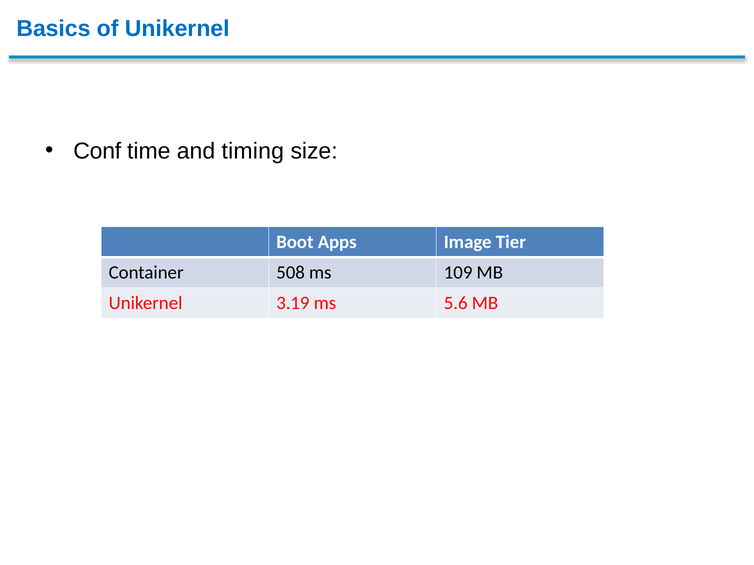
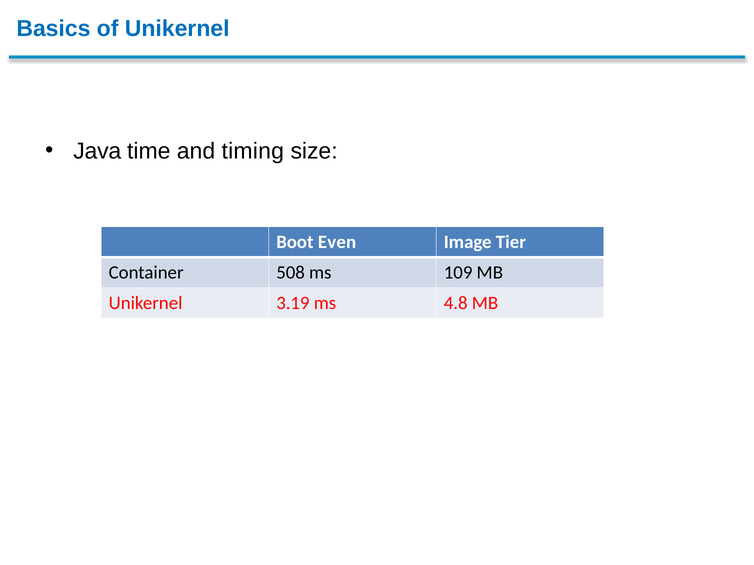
Conf: Conf -> Java
Apps: Apps -> Even
5.6: 5.6 -> 4.8
